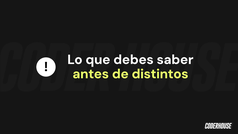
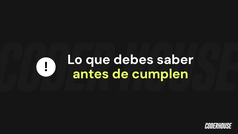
distintos: distintos -> cumplen
